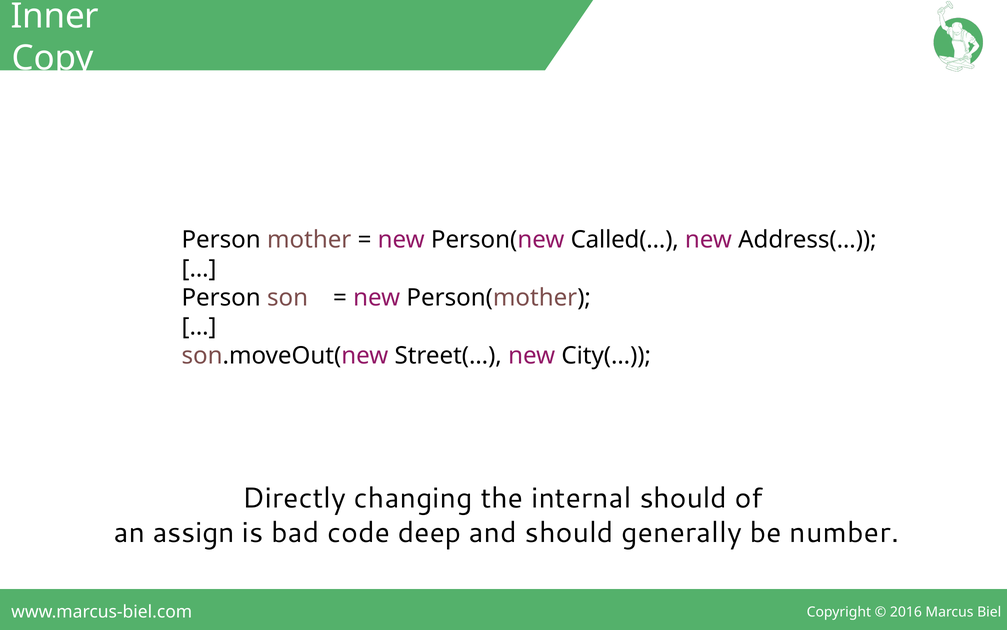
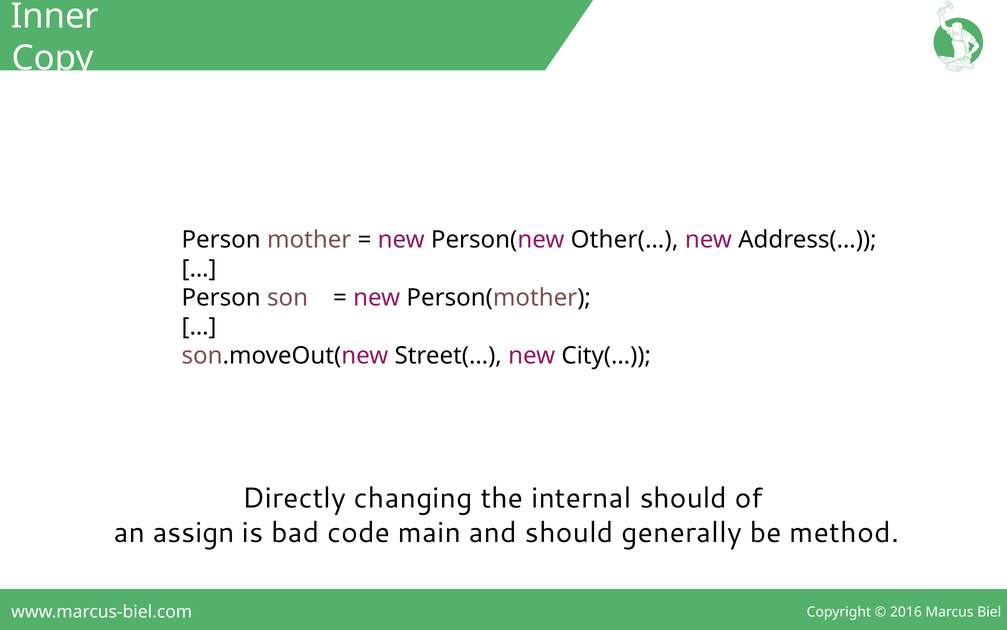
Called(…: Called(… -> Other(…
deep: deep -> main
number: number -> method
